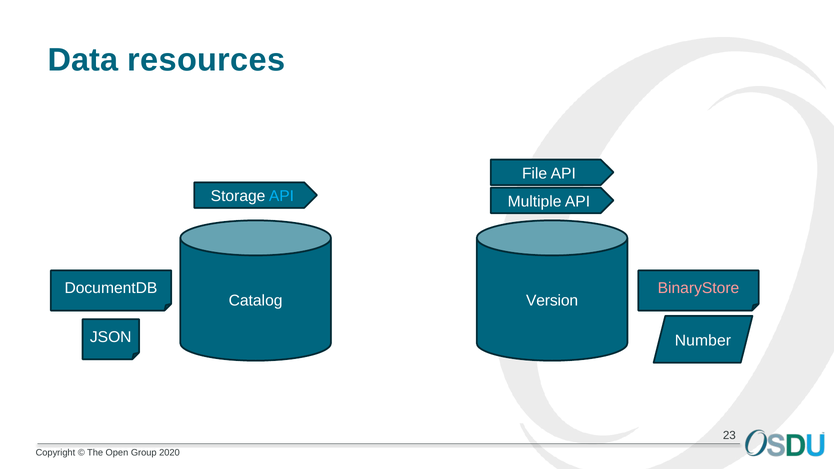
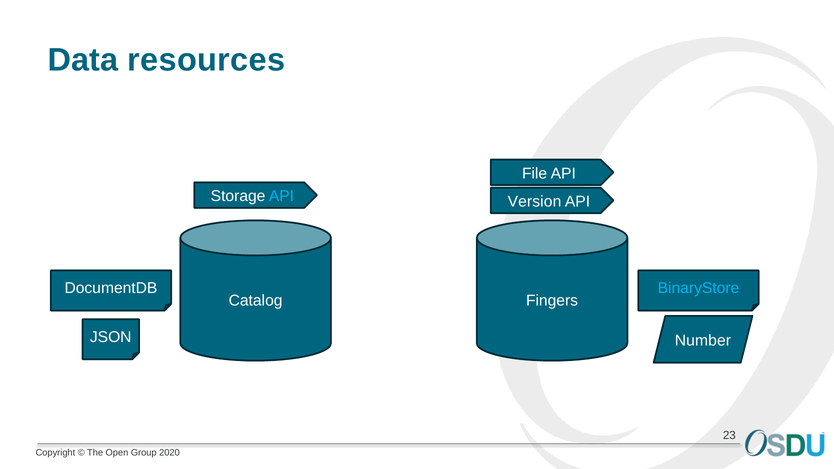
Multiple: Multiple -> Version
BinaryStore colour: pink -> light blue
Version: Version -> Fingers
